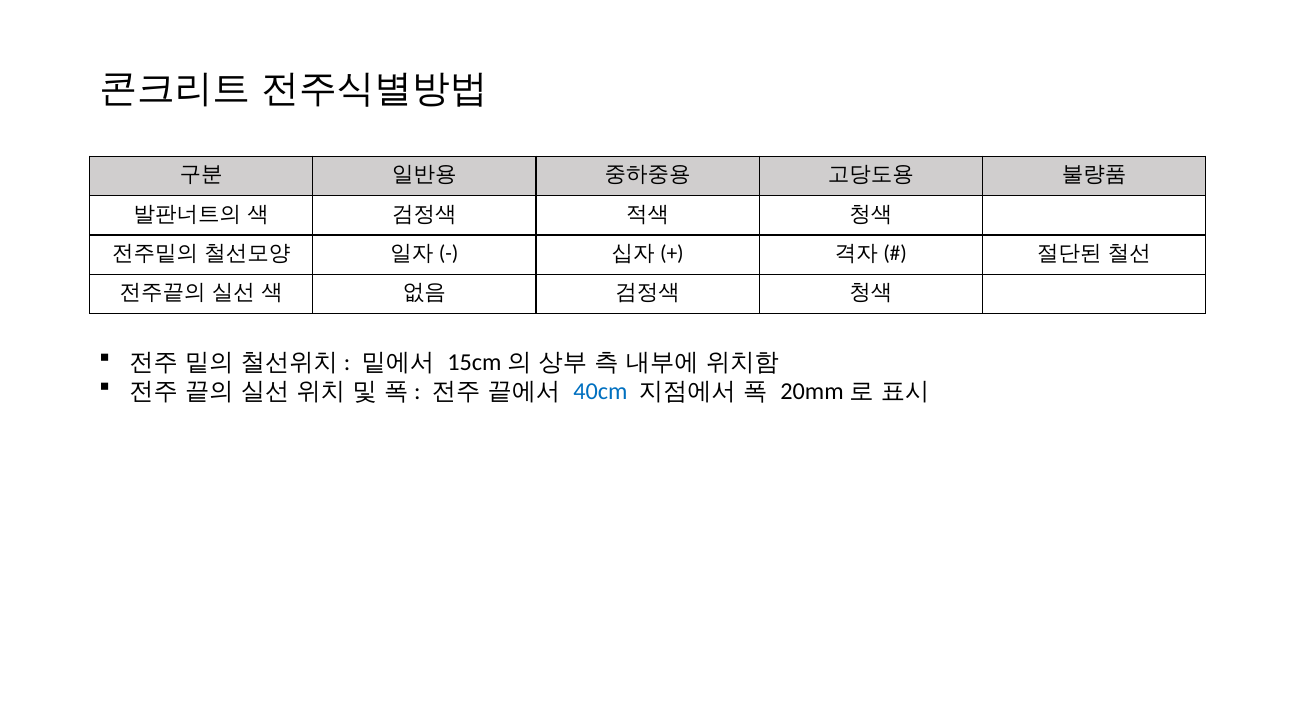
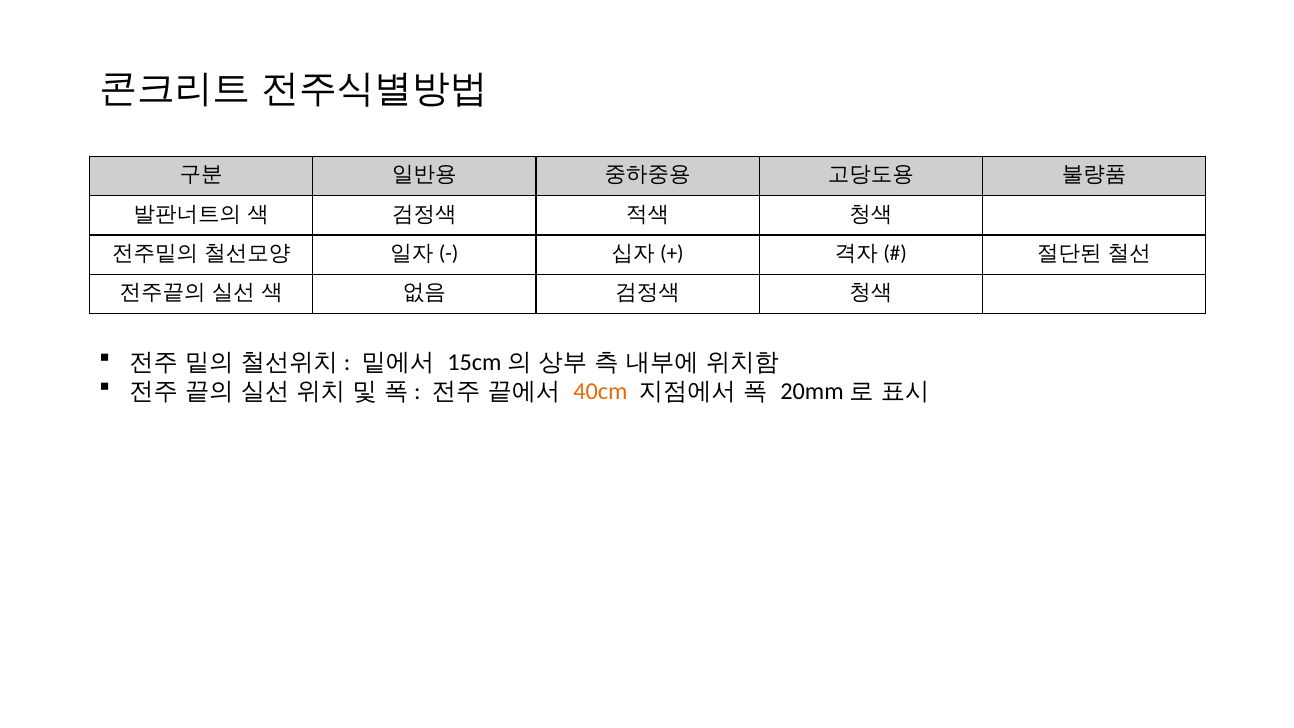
40cm colour: blue -> orange
